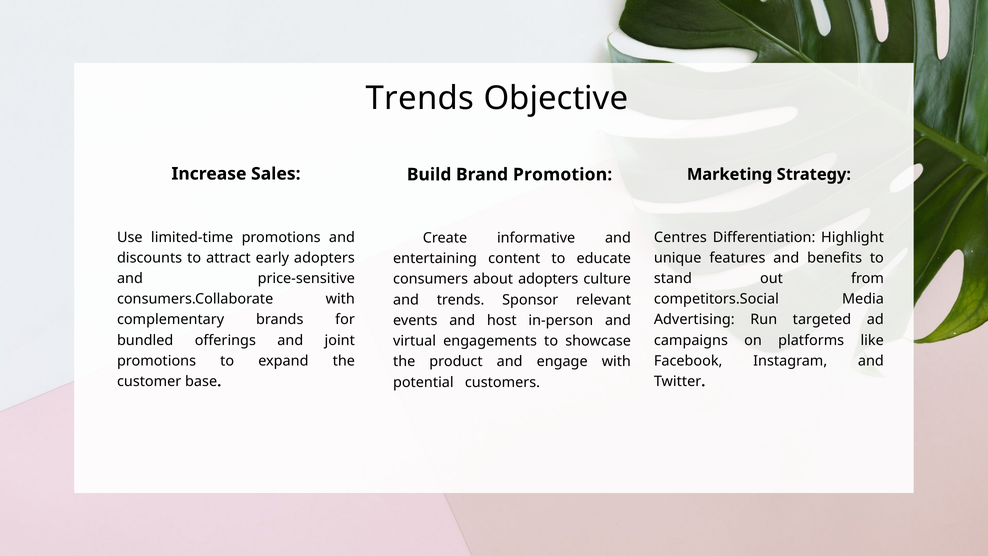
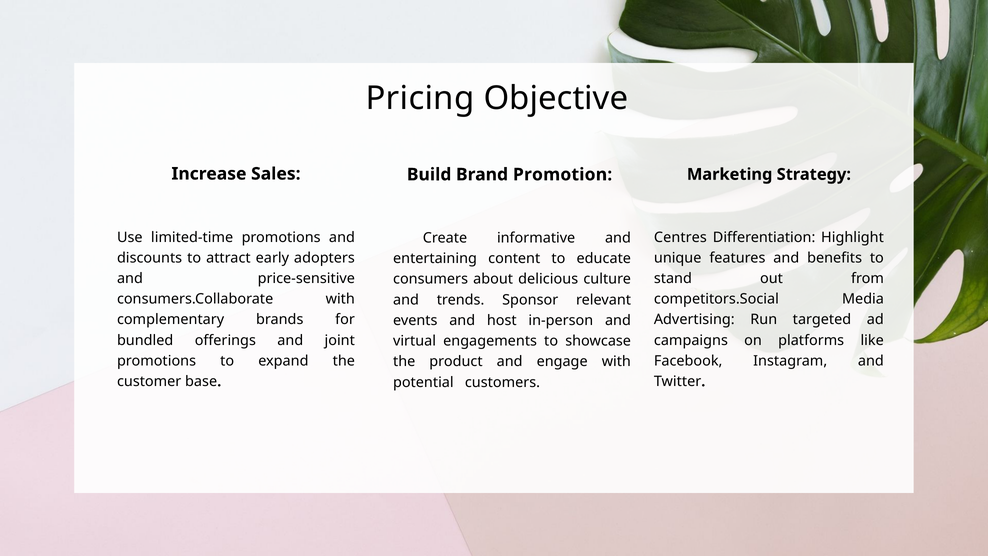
Trends at (420, 99): Trends -> Pricing
about adopters: adopters -> delicious
